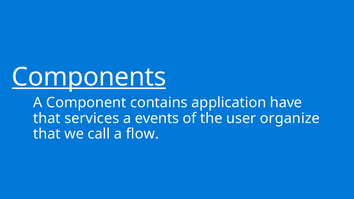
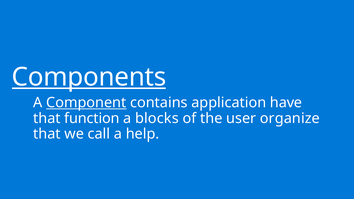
Component underline: none -> present
services: services -> function
events: events -> blocks
flow: flow -> help
